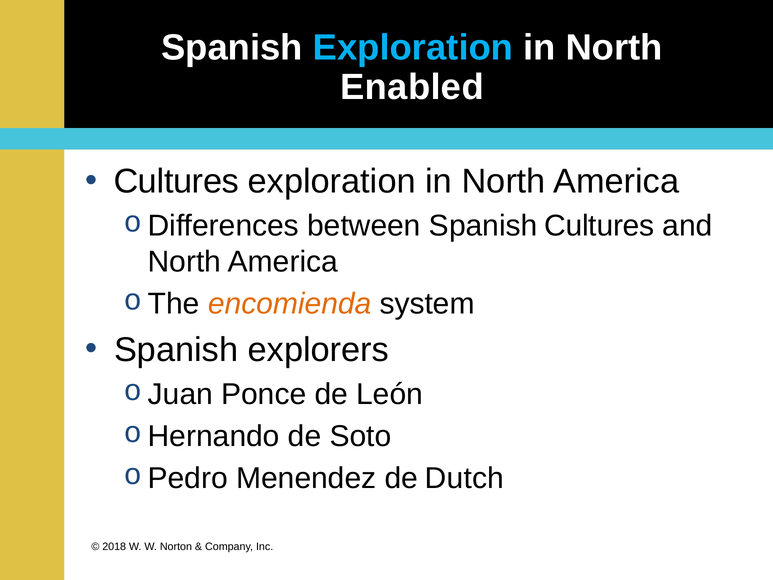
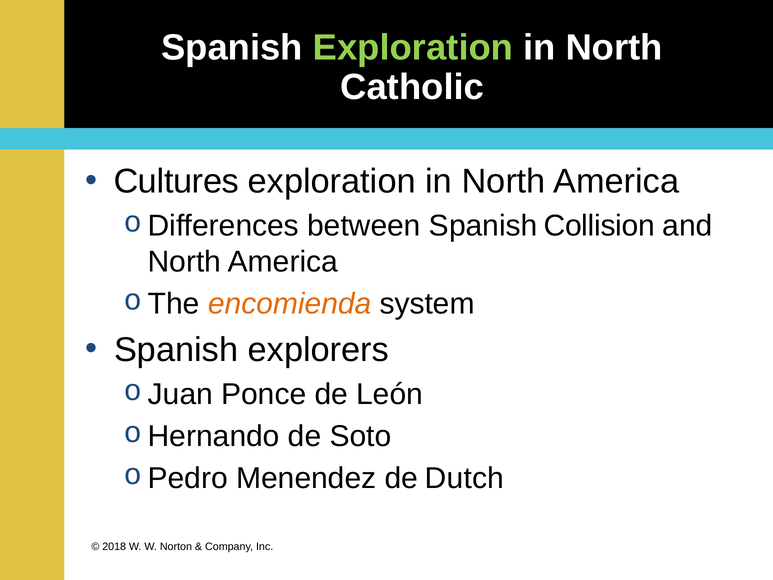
Exploration at (413, 48) colour: light blue -> light green
Enabled: Enabled -> Catholic
Spanish Cultures: Cultures -> Collision
